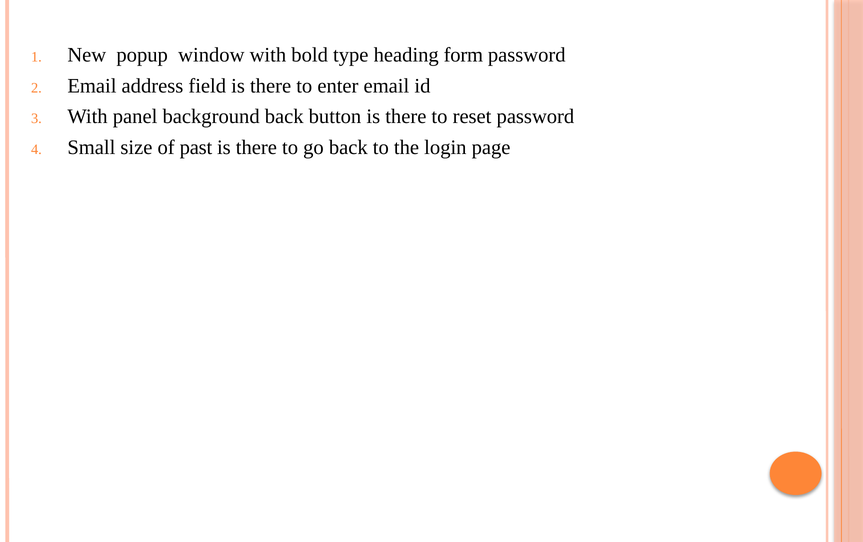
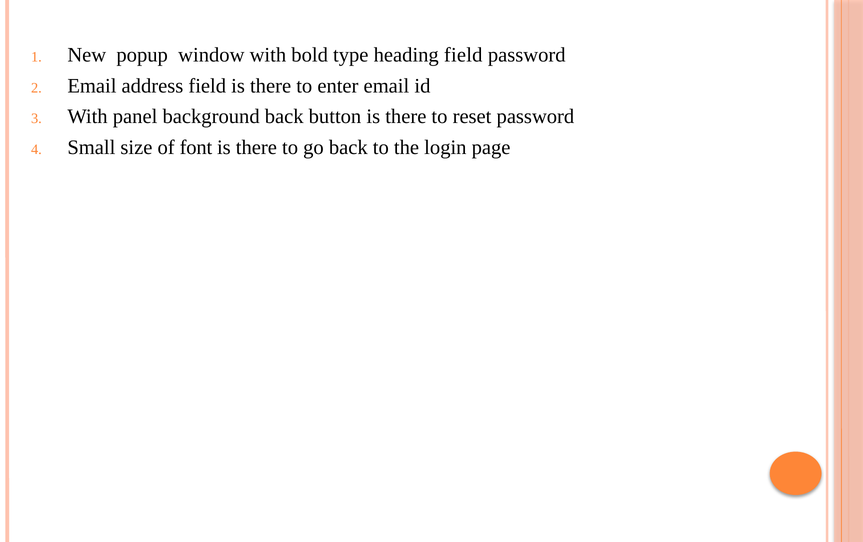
heading form: form -> field
past: past -> font
